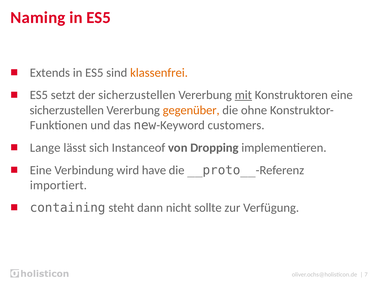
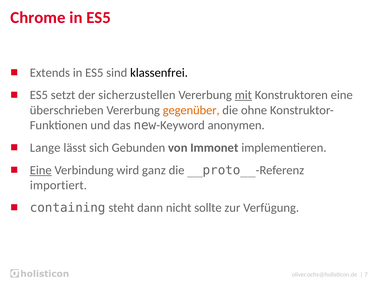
Naming: Naming -> Chrome
klassenfrei colour: orange -> black
sicherzustellen at (67, 110): sicherzustellen -> überschrieben
customers: customers -> anonymen
Instanceof: Instanceof -> Gebunden
Dropping: Dropping -> Immonet
Eine at (41, 170) underline: none -> present
have: have -> ganz
